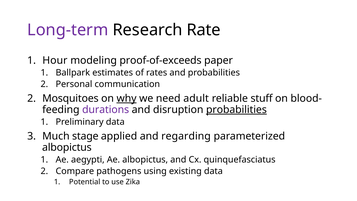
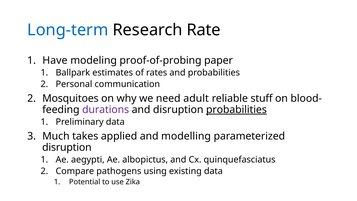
Long-term colour: purple -> blue
Hour: Hour -> Have
proof-of-exceeds: proof-of-exceeds -> proof-of-probing
why underline: present -> none
stage: stage -> takes
regarding: regarding -> modelling
albopictus at (67, 147): albopictus -> disruption
